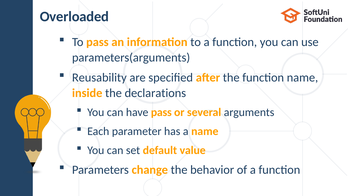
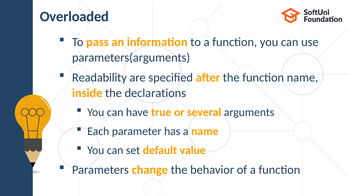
Reusability: Reusability -> Readability
have pass: pass -> true
